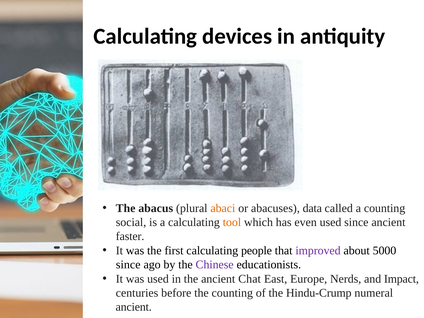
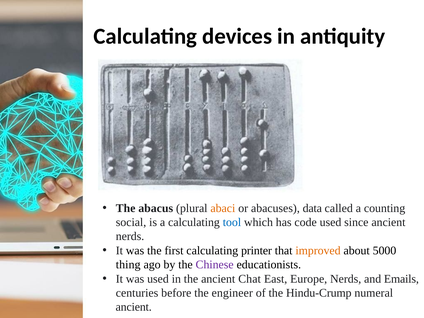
tool colour: orange -> blue
even: even -> code
faster at (130, 236): faster -> nerds
people: people -> printer
improved colour: purple -> orange
since at (128, 265): since -> thing
Impact: Impact -> Emails
the counting: counting -> engineer
